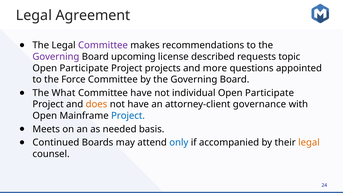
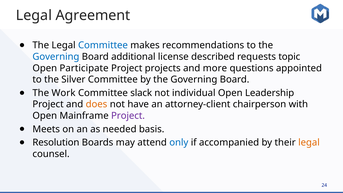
Committee at (103, 45) colour: purple -> blue
Governing at (56, 57) colour: purple -> blue
upcoming: upcoming -> additional
Force: Force -> Silver
What: What -> Work
Committee have: have -> slack
Participate at (270, 93): Participate -> Leadership
governance: governance -> chairperson
Project at (128, 116) colour: blue -> purple
Continued: Continued -> Resolution
